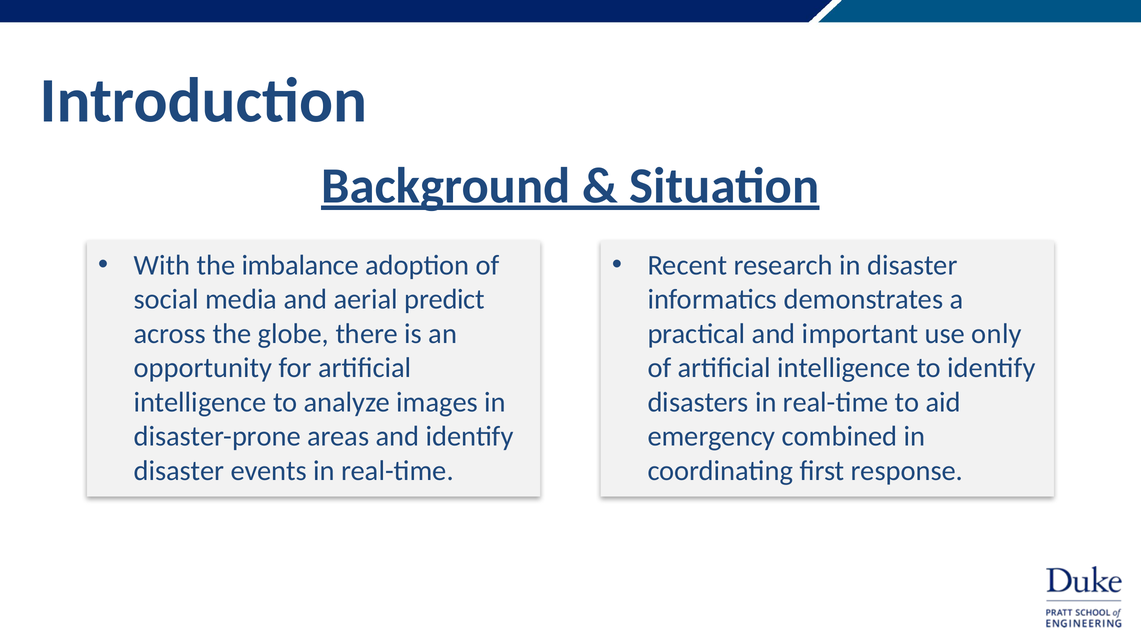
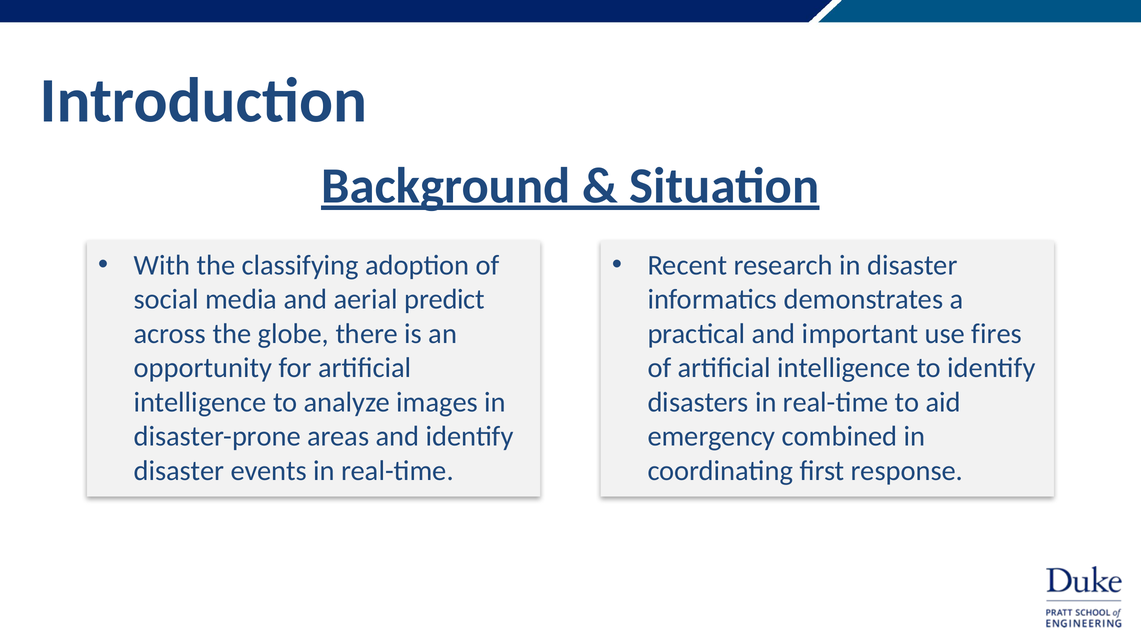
imbalance: imbalance -> classifying
only: only -> fires
